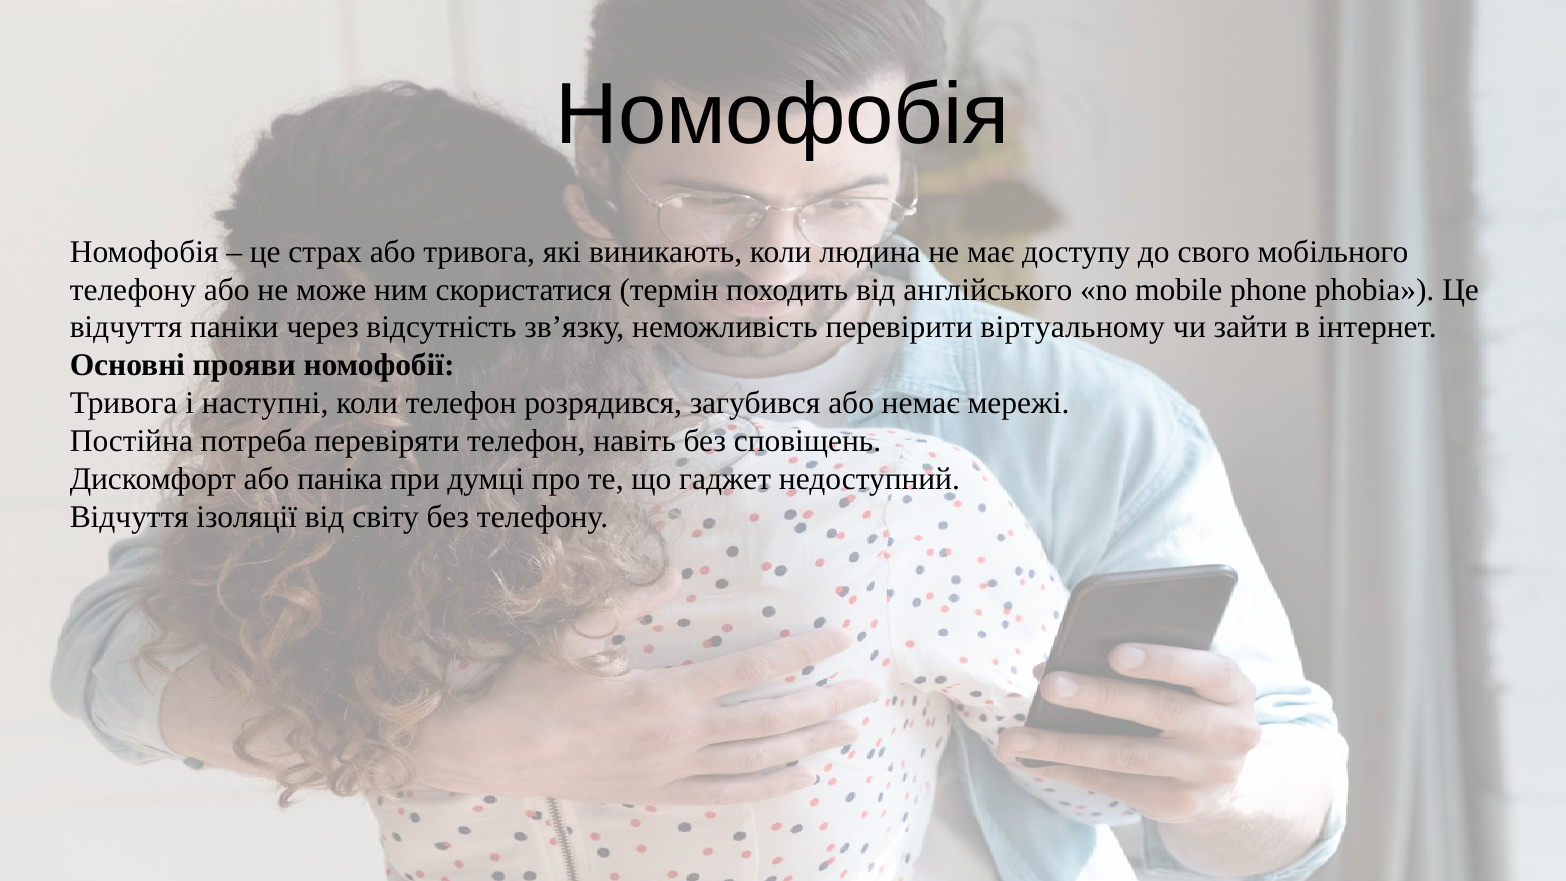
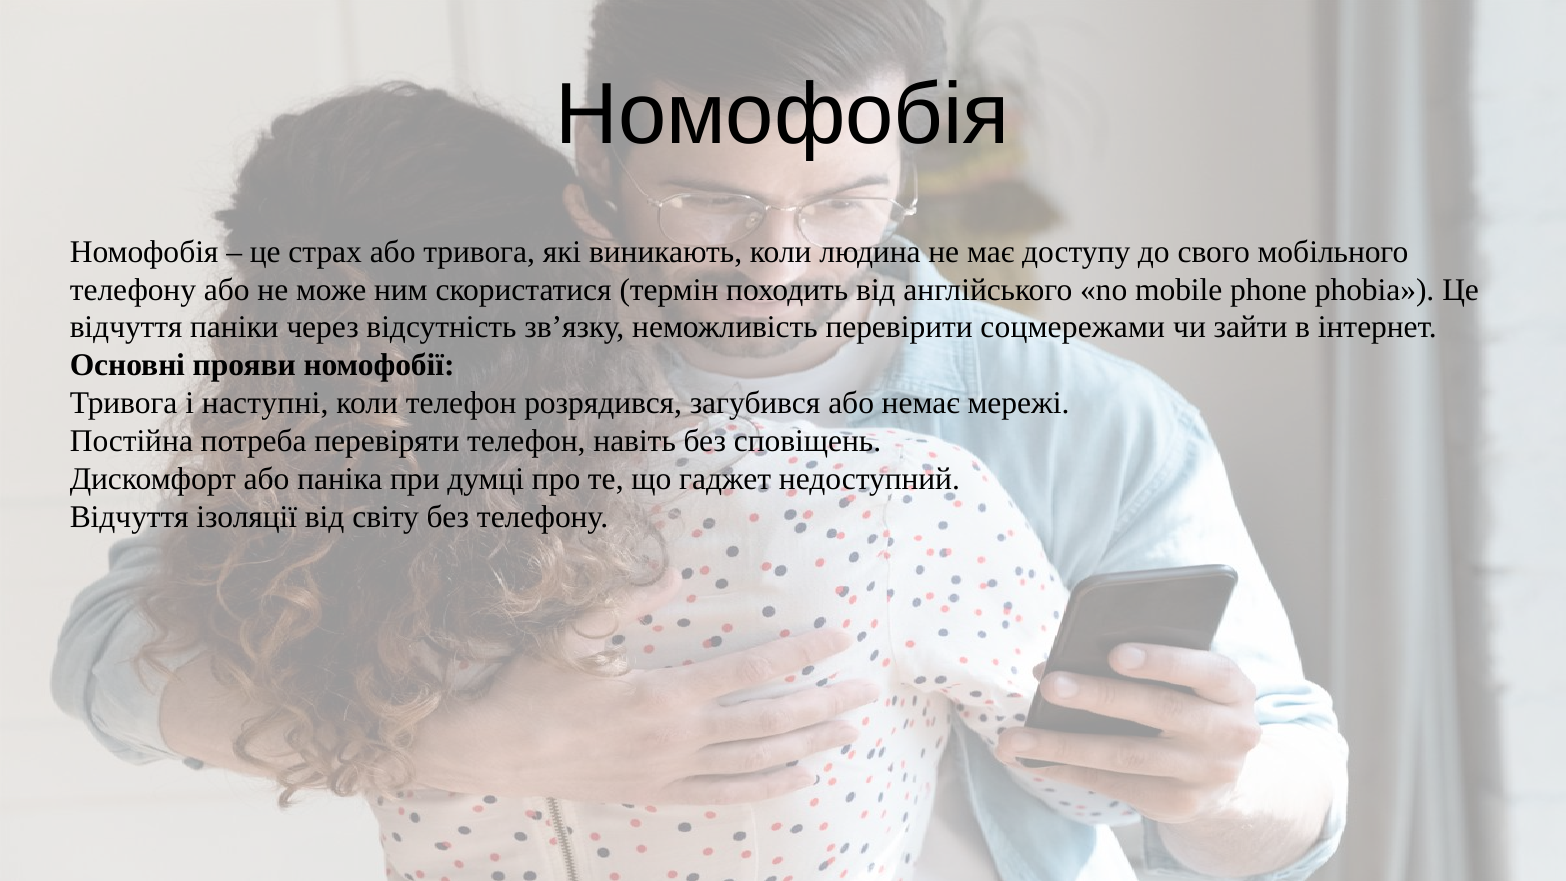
віртуальному: віртуальному -> соцмережами
